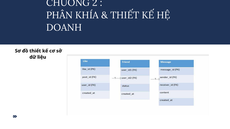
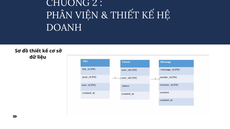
KHÍA: KHÍA -> VIỆN
